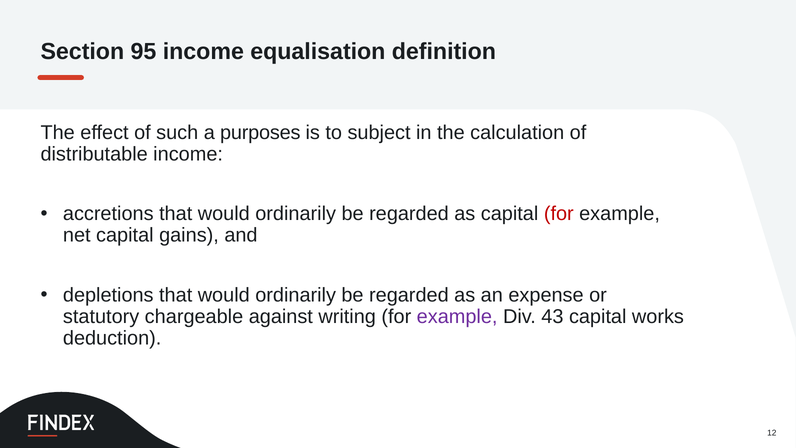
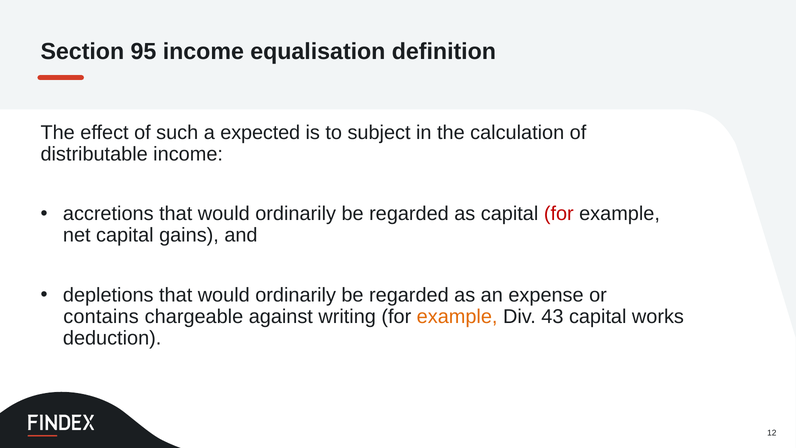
purposes: purposes -> expected
statutory: statutory -> contains
example at (457, 316) colour: purple -> orange
